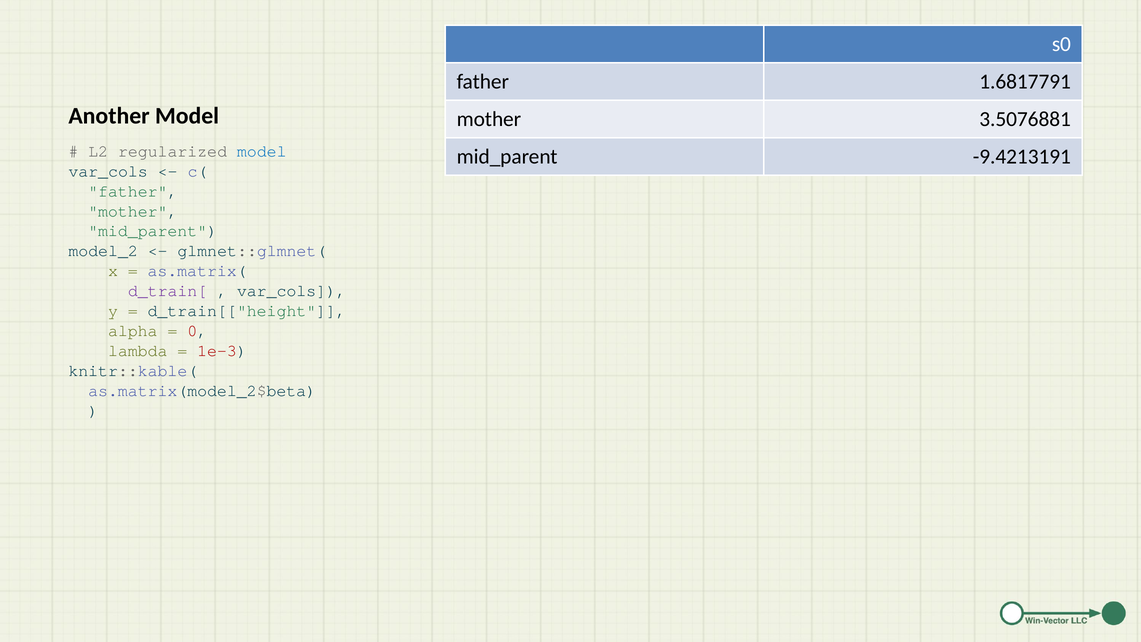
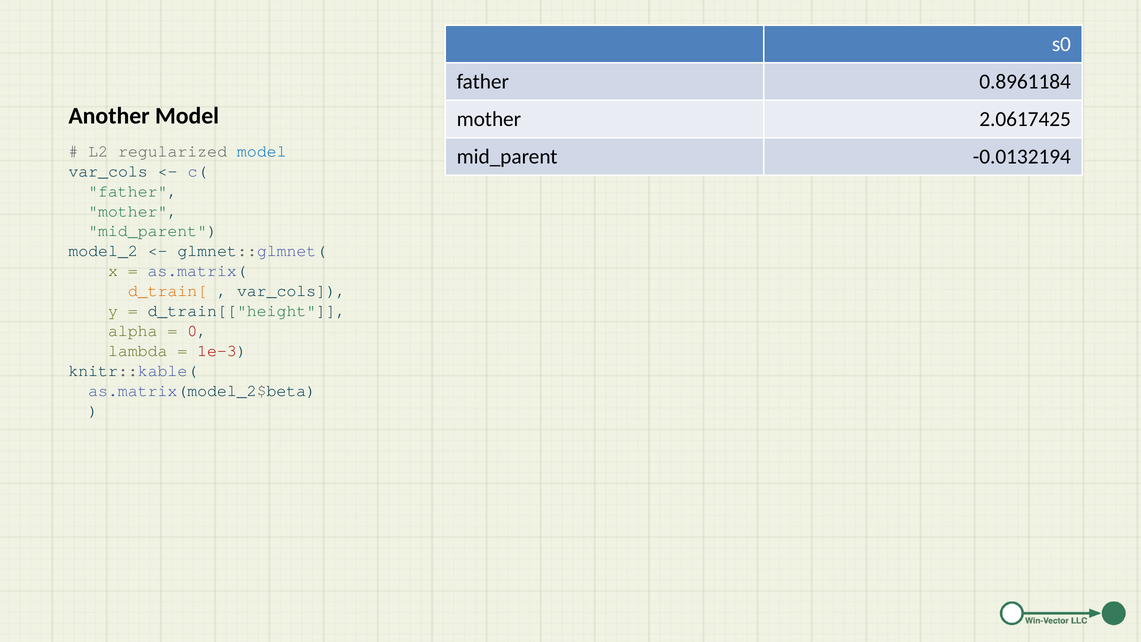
1.6817791: 1.6817791 -> 0.8961184
3.5076881: 3.5076881 -> 2.0617425
-9.4213191: -9.4213191 -> -0.0132194
d_train[ colour: purple -> orange
